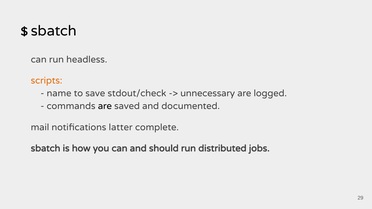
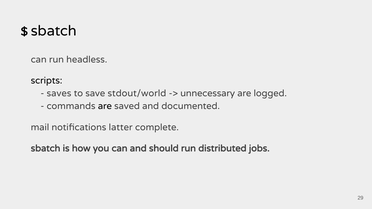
scripts colour: orange -> black
name: name -> saves
stdout/check: stdout/check -> stdout/world
